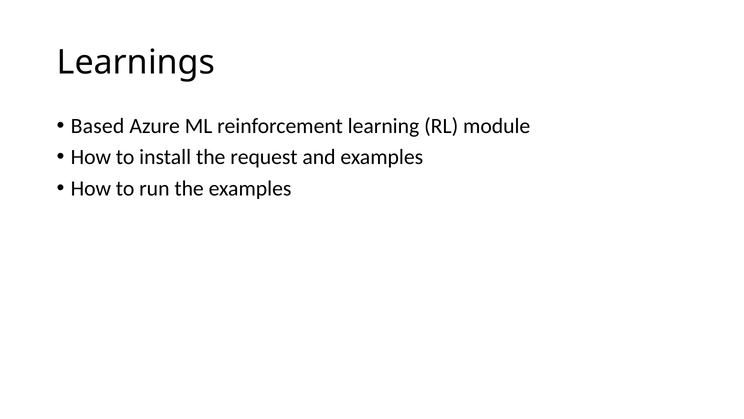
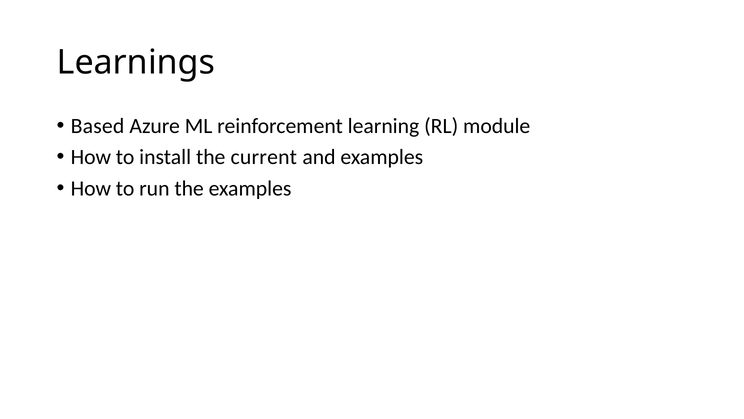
request: request -> current
